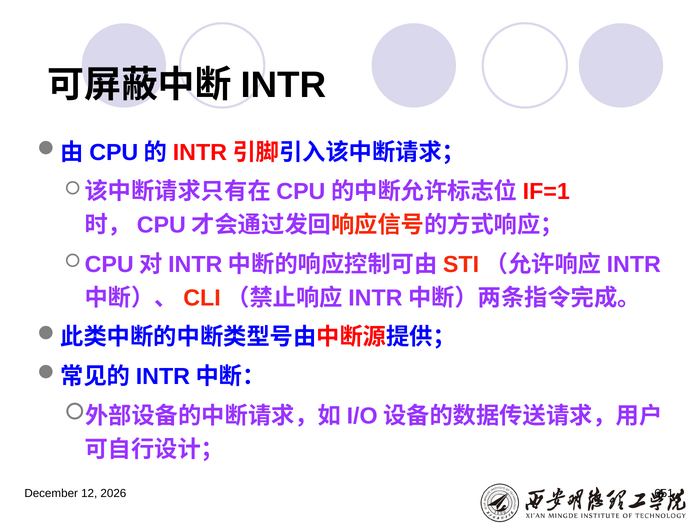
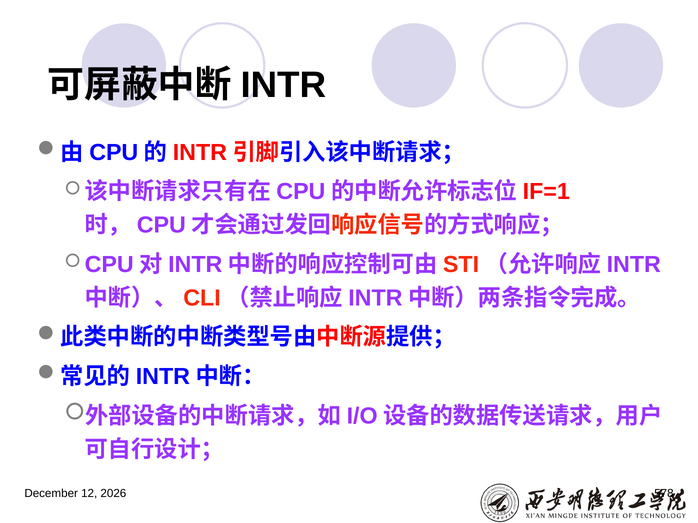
651: 651 -> 578
